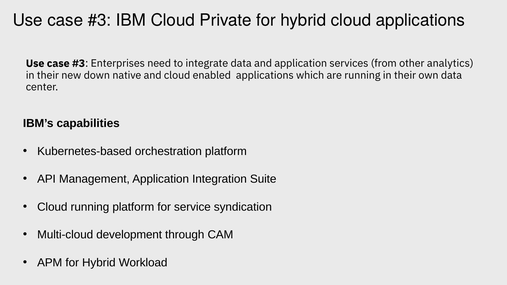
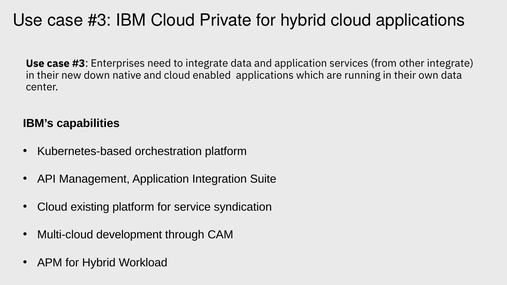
other analytics: analytics -> integrate
Cloud running: running -> existing
